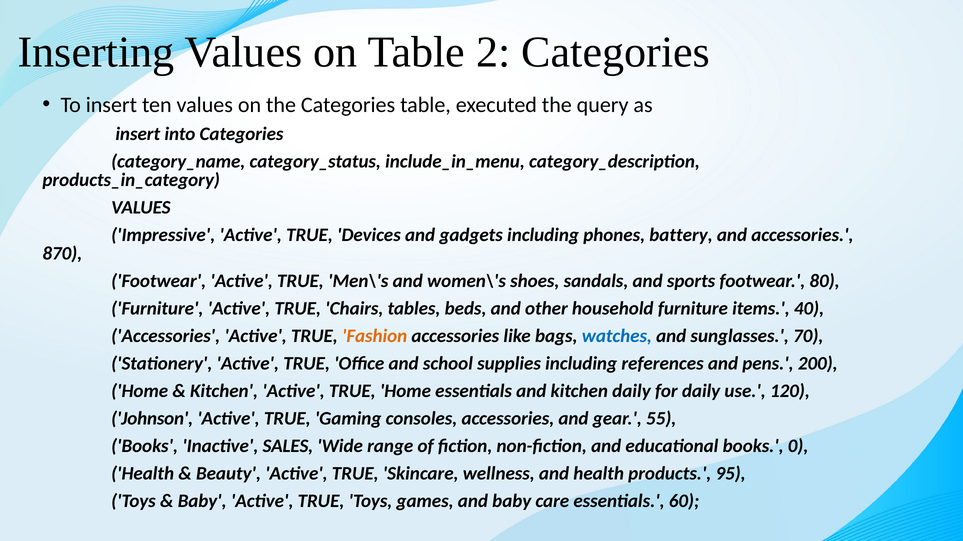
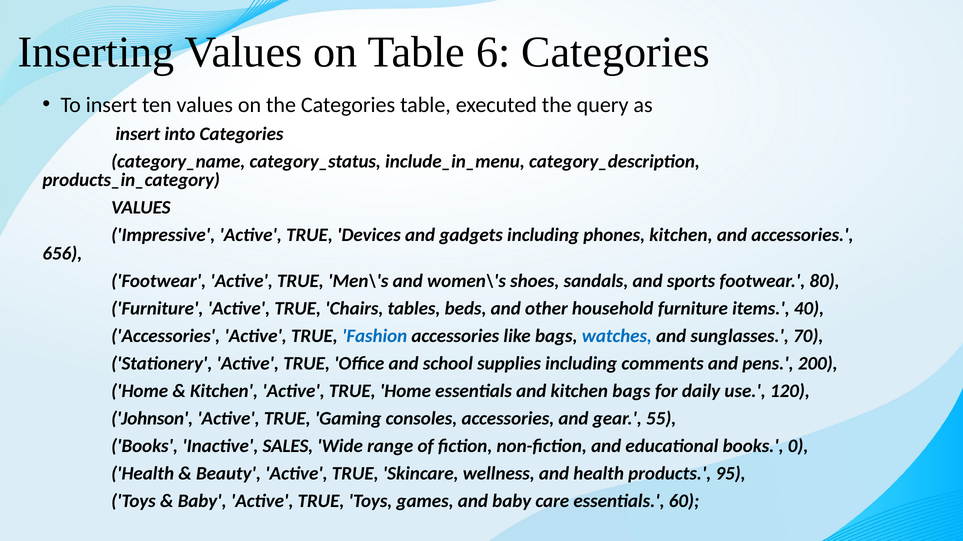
2: 2 -> 6
phones battery: battery -> kitchen
870: 870 -> 656
Fashion colour: orange -> blue
references: references -> comments
kitchen daily: daily -> bags
